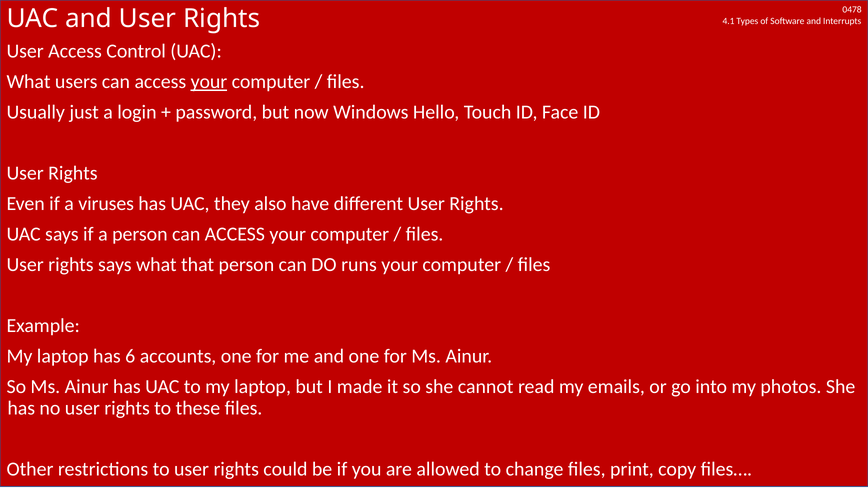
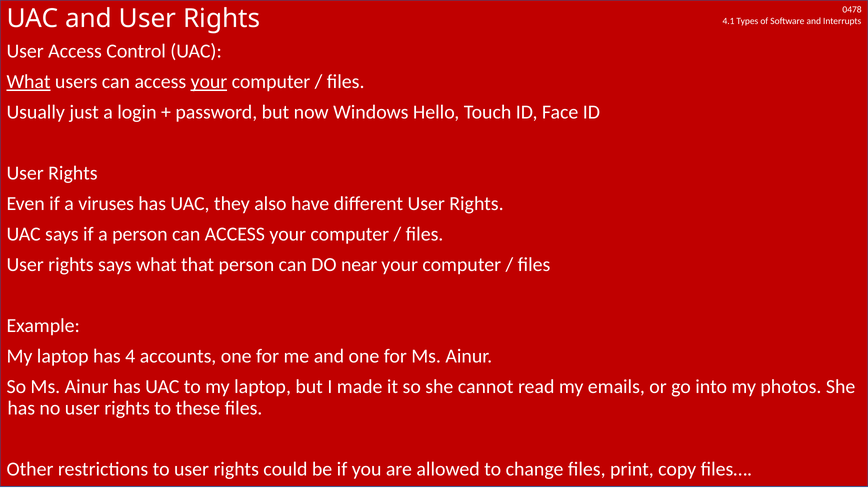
What at (29, 82) underline: none -> present
runs: runs -> near
6: 6 -> 4
